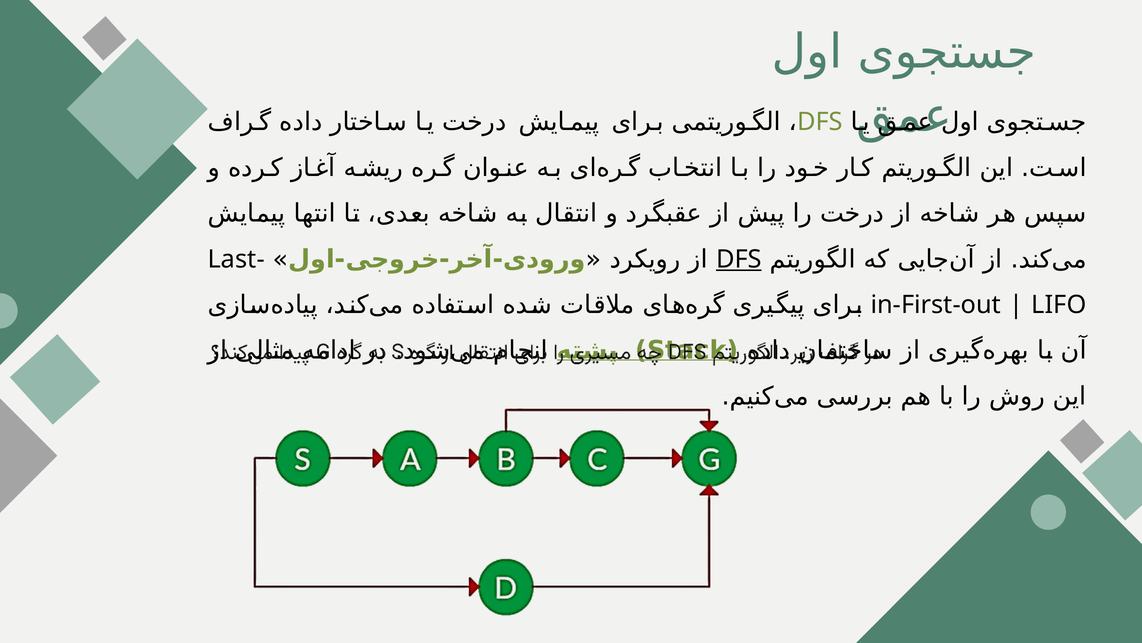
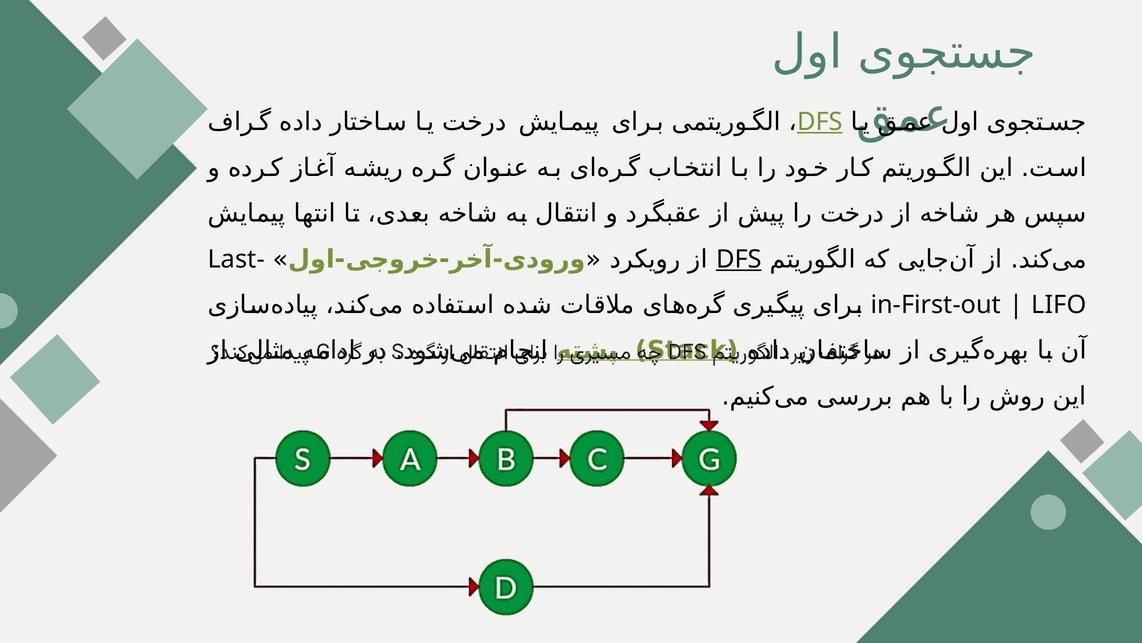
DFS at (820, 122) underline: none -> present
